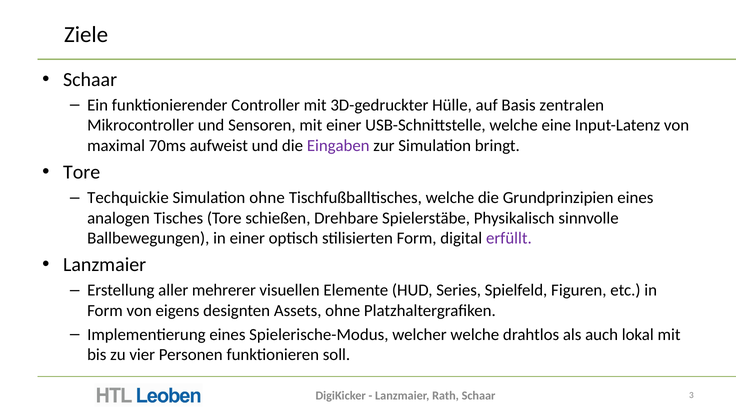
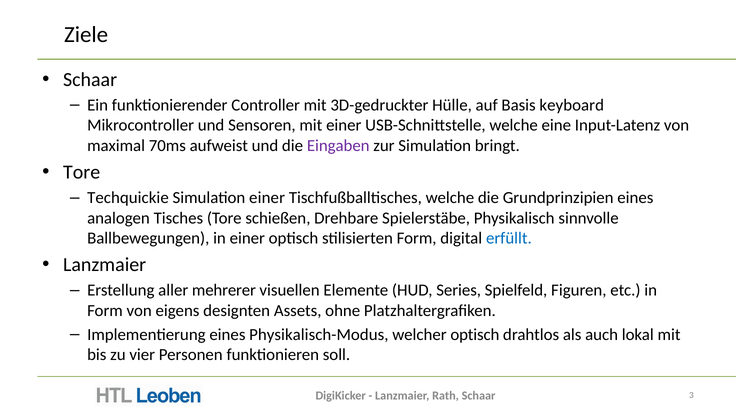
zentralen: zentralen -> keyboard
Simulation ohne: ohne -> einer
erfüllt colour: purple -> blue
Spielerische-Modus: Spielerische-Modus -> Physikalisch-Modus
welcher welche: welche -> optisch
